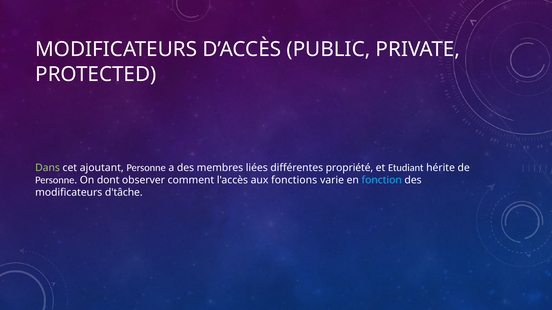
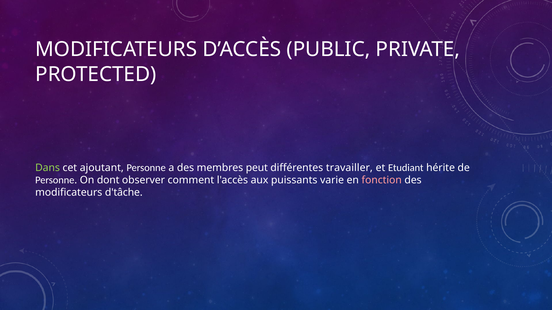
liées: liées -> peut
propriété: propriété -> travailler
fonctions: fonctions -> puissants
fonction colour: light blue -> pink
